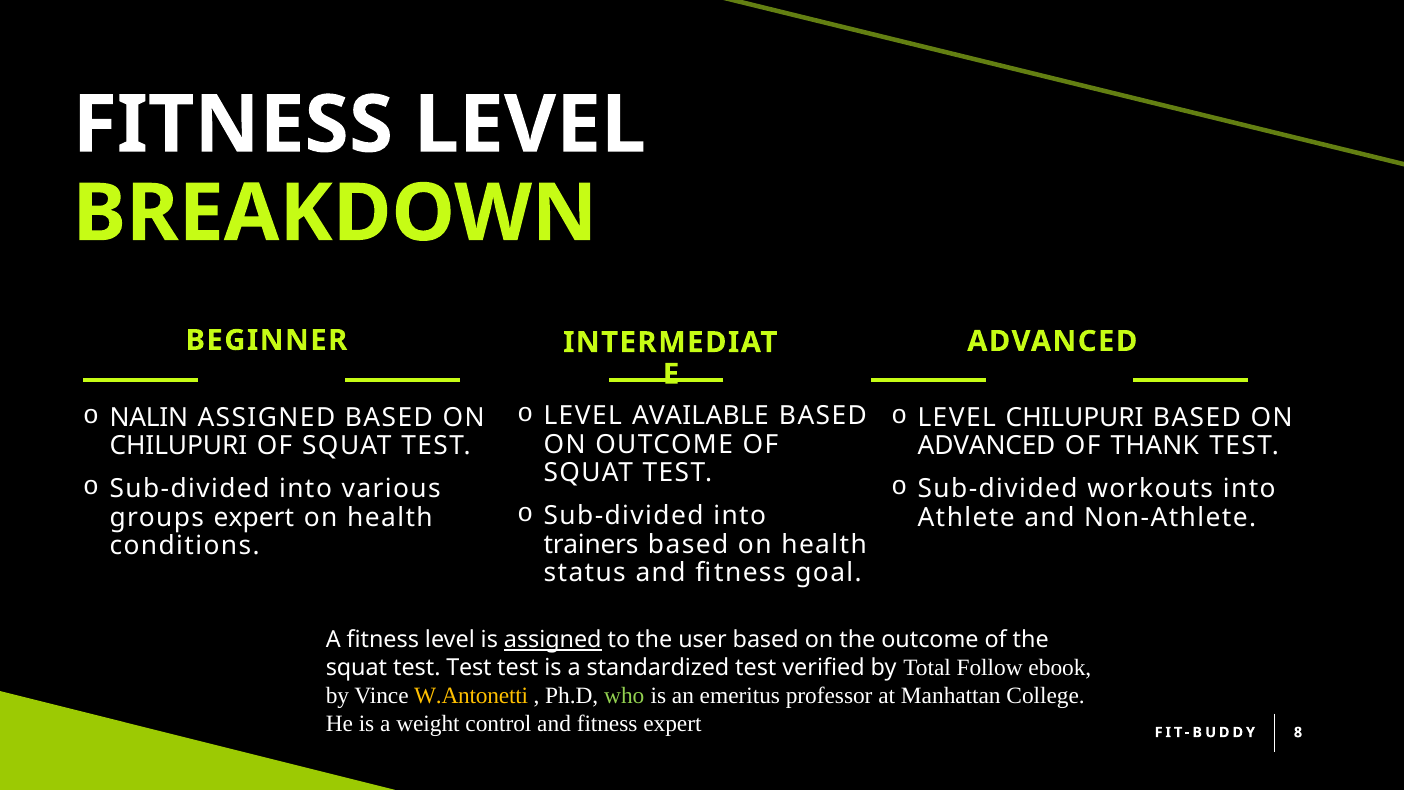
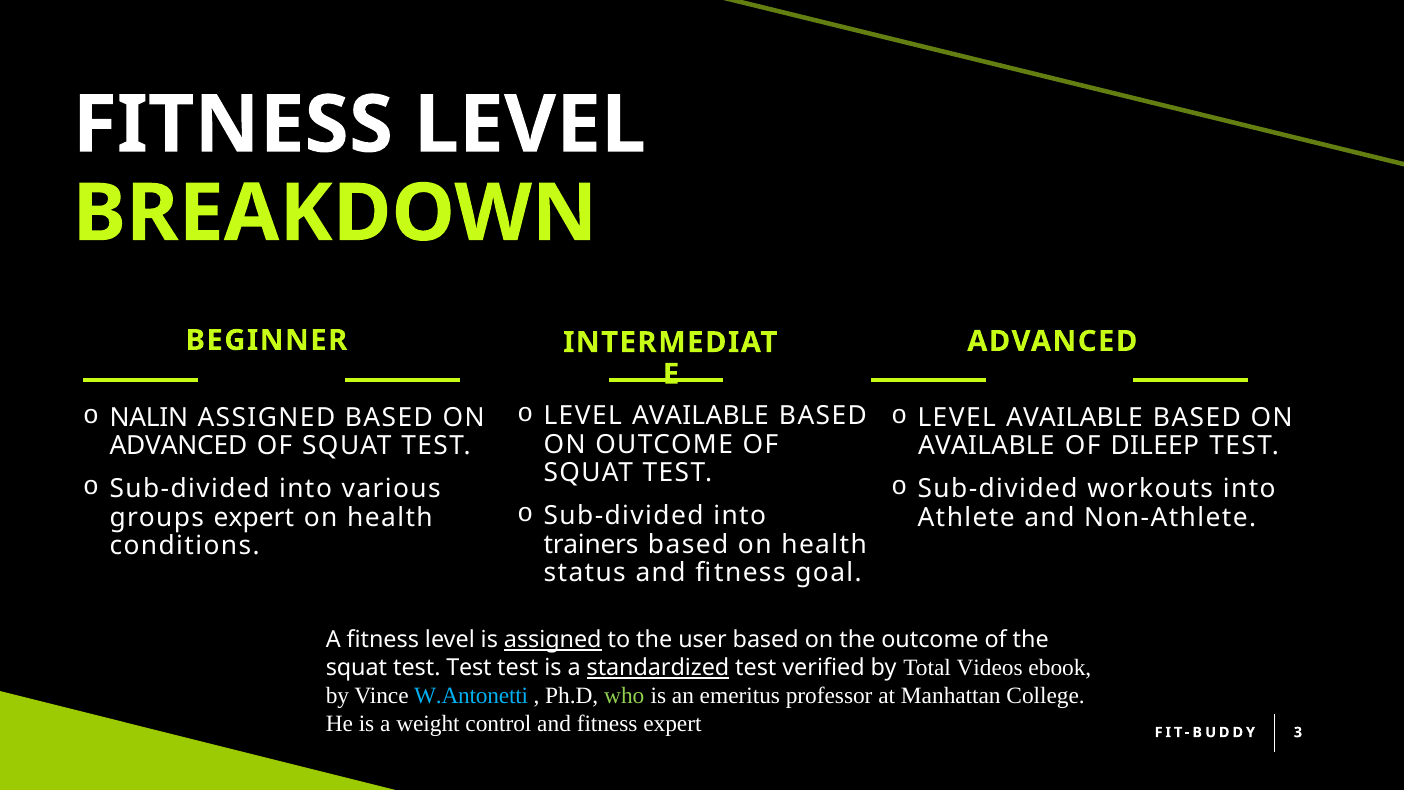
CHILUPURI at (1075, 418): CHILUPURI -> AVAILABLE
CHILUPURI at (178, 446): CHILUPURI -> ADVANCED
ADVANCED at (987, 446): ADVANCED -> AVAILABLE
THANK: THANK -> DILEEP
standardized underline: none -> present
Follow: Follow -> Videos
W.Antonetti colour: yellow -> light blue
8: 8 -> 3
